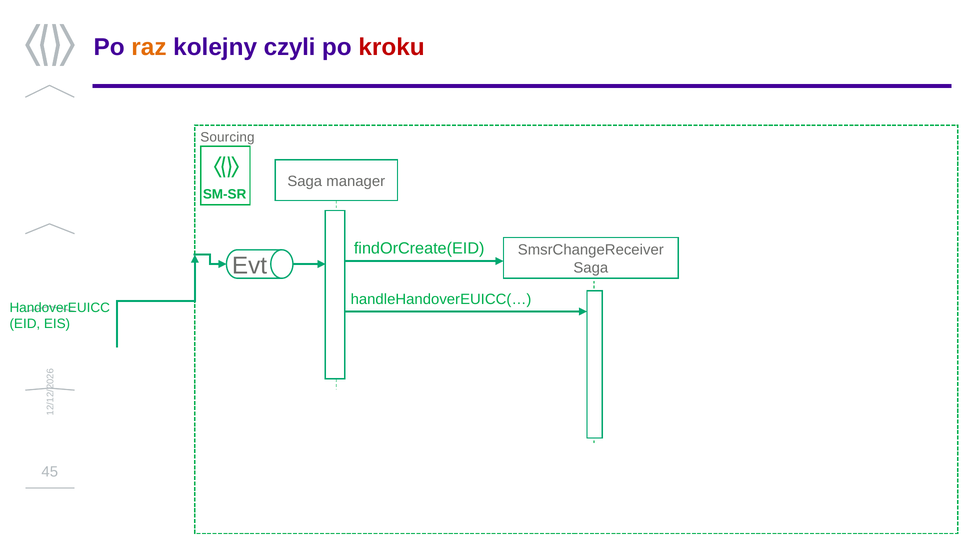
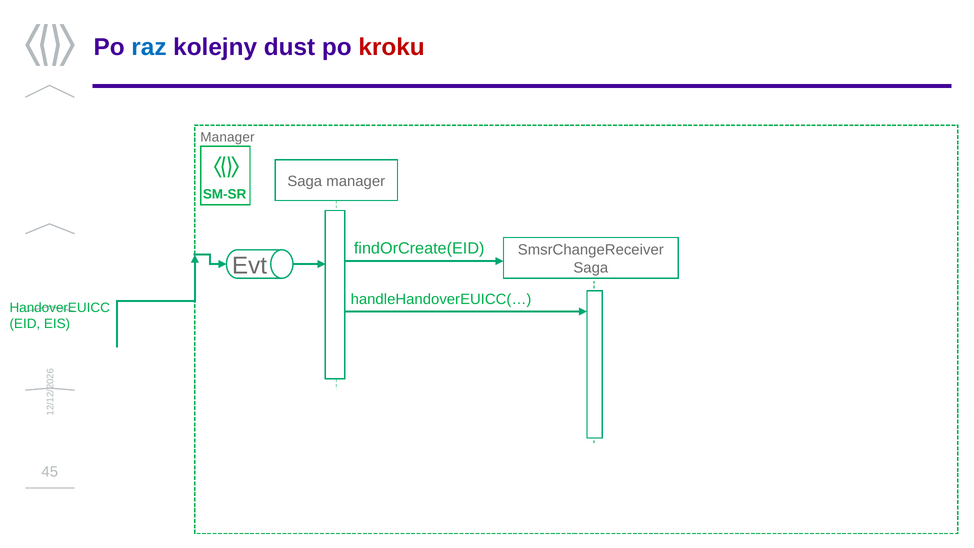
raz colour: orange -> blue
czyli: czyli -> dust
Sourcing at (227, 137): Sourcing -> Manager
